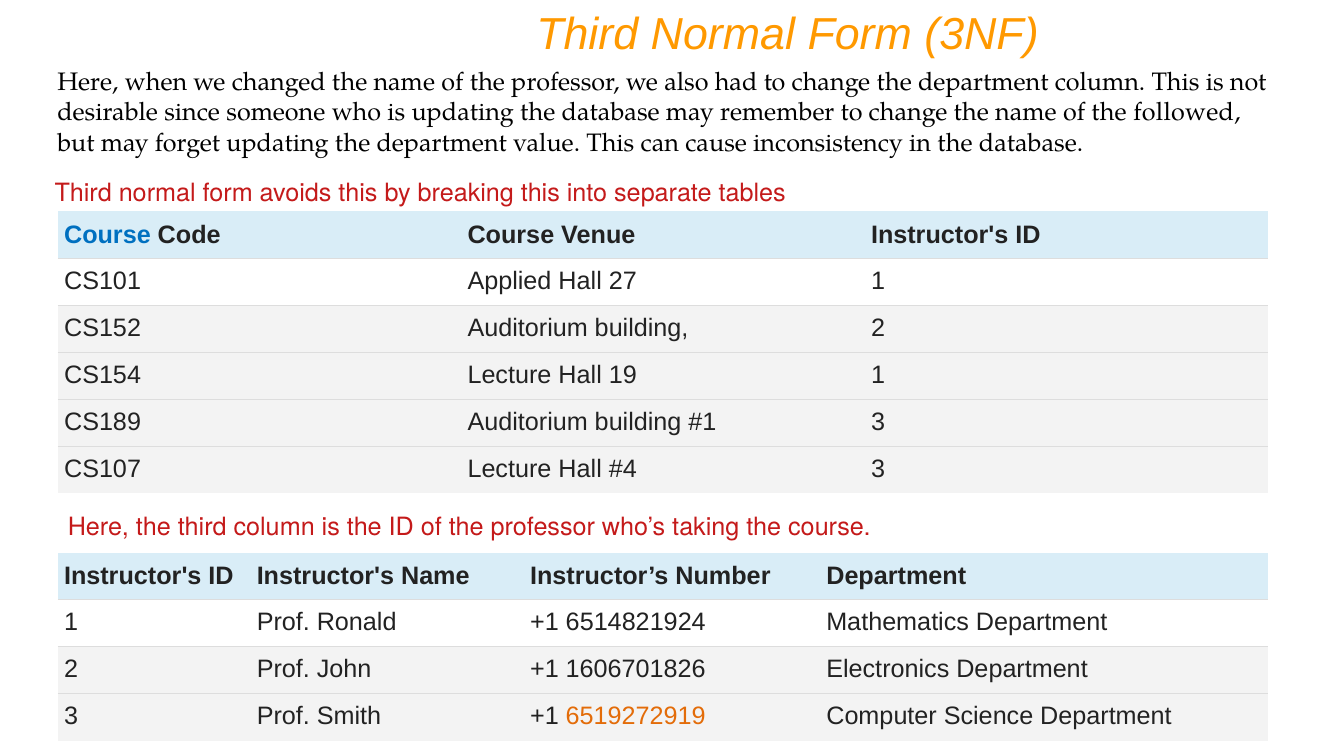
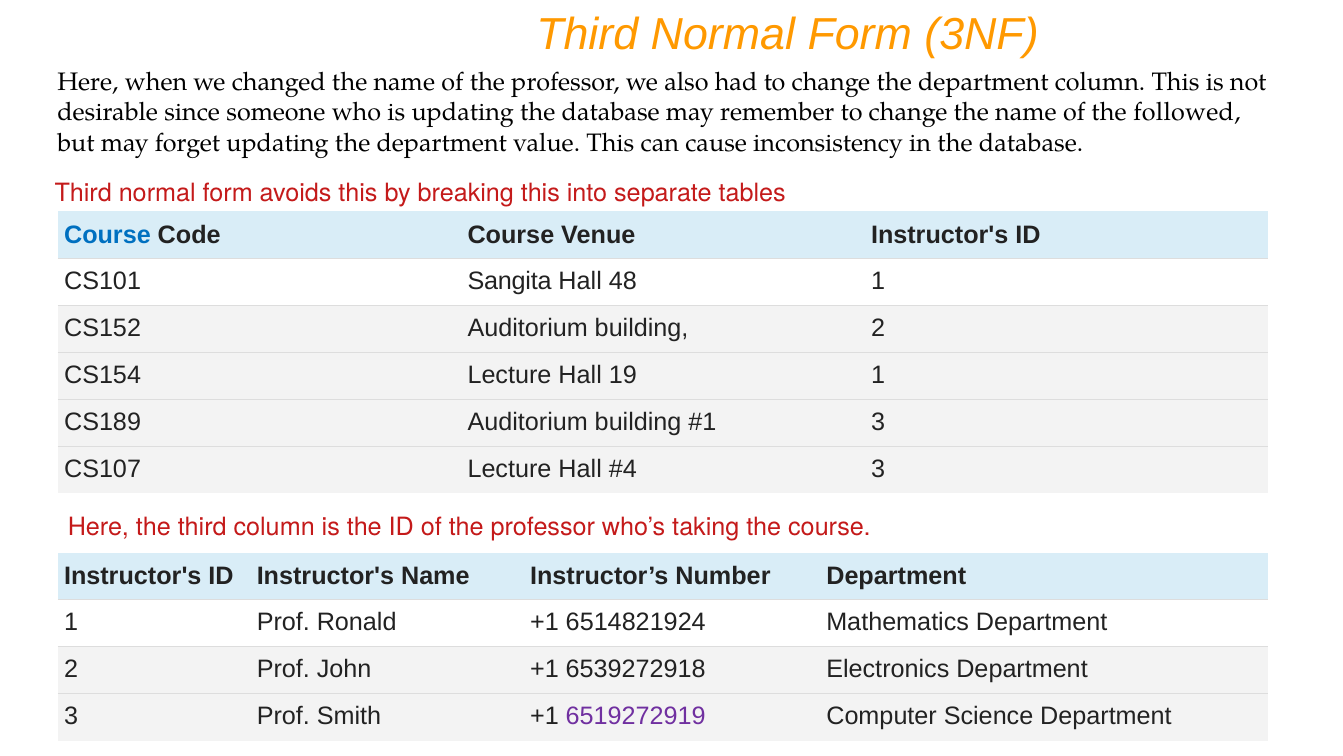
Applied: Applied -> Sangita
27: 27 -> 48
1606701826: 1606701826 -> 6539272918
6519272919 colour: orange -> purple
